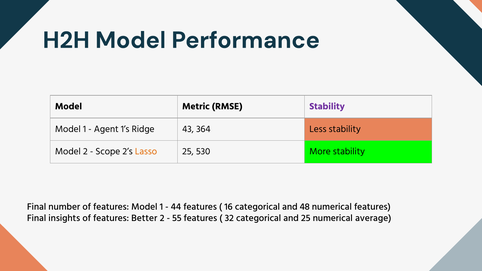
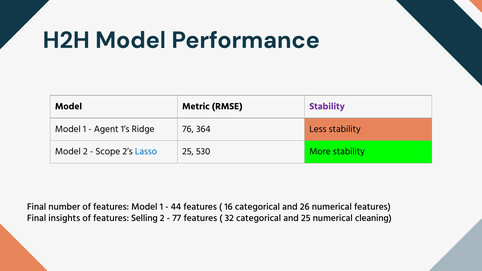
43: 43 -> 76
Lasso colour: orange -> blue
48: 48 -> 26
Better: Better -> Selling
55: 55 -> 77
average: average -> cleaning
